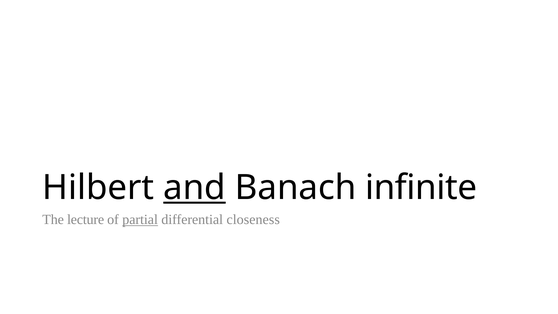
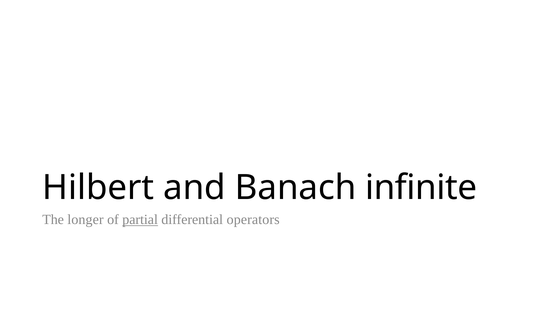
and underline: present -> none
lecture: lecture -> longer
closeness: closeness -> operators
